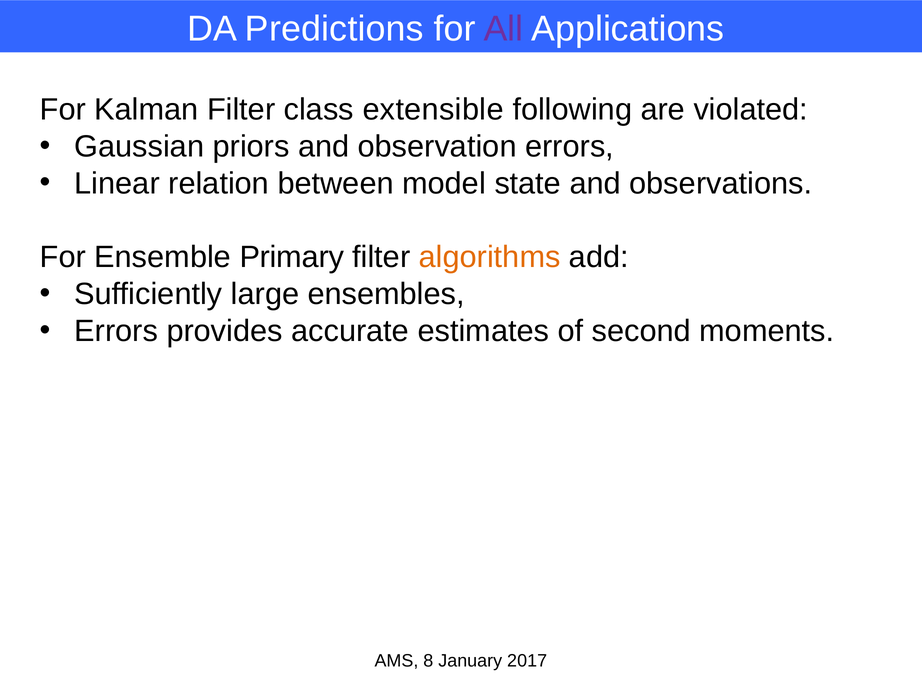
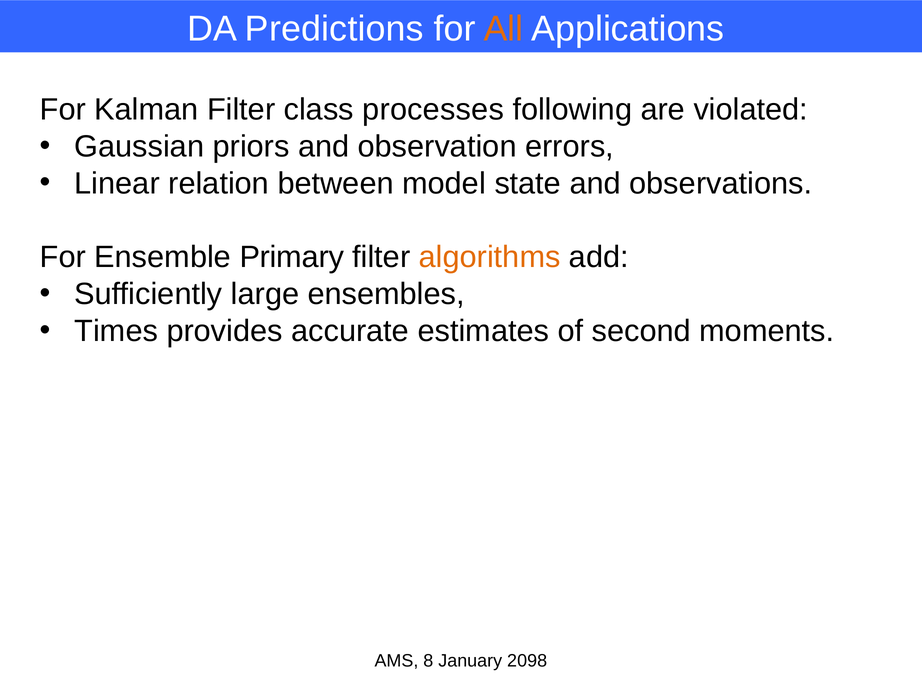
All colour: purple -> orange
extensible: extensible -> processes
Errors at (116, 331): Errors -> Times
2017: 2017 -> 2098
